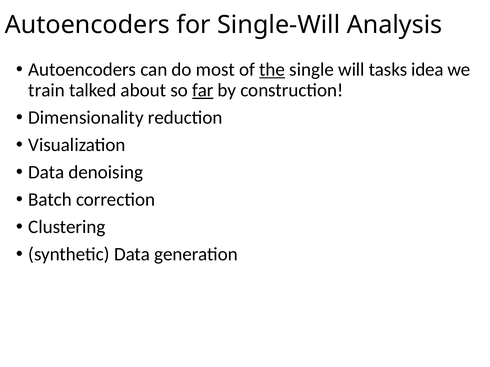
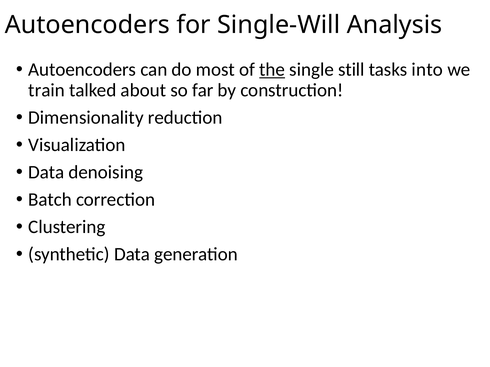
will: will -> still
idea: idea -> into
far underline: present -> none
